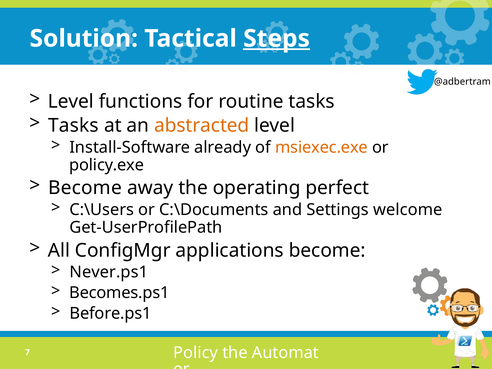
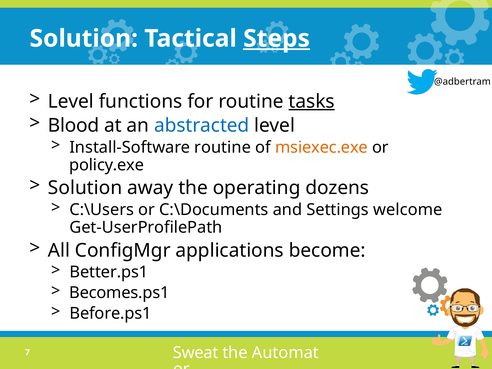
tasks at (312, 101) underline: none -> present
Tasks at (73, 125): Tasks -> Blood
abstracted colour: orange -> blue
Install-Software already: already -> routine
Become at (85, 188): Become -> Solution
perfect: perfect -> dozens
Never.ps1: Never.ps1 -> Better.ps1
Policy: Policy -> Sweat
